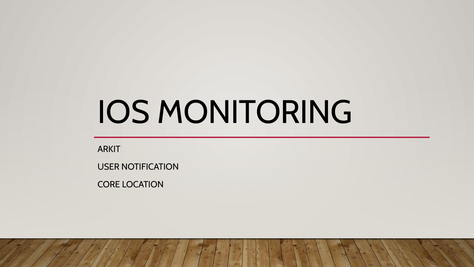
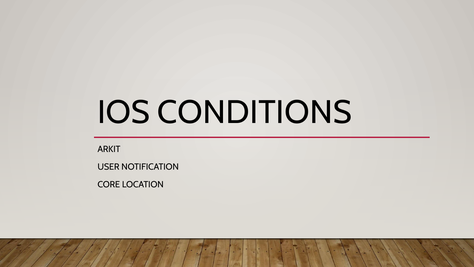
MONITORING: MONITORING -> CONDITIONS
